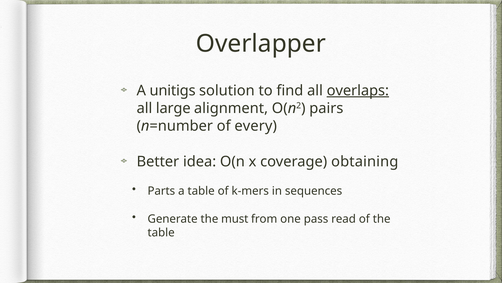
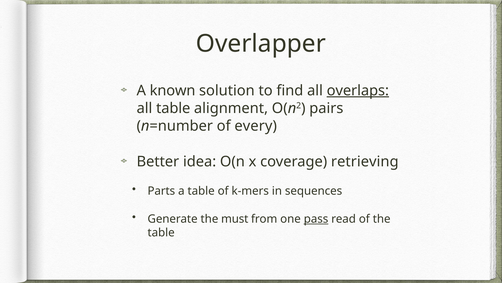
unitigs: unitigs -> known
all large: large -> table
obtaining: obtaining -> retrieving
pass underline: none -> present
